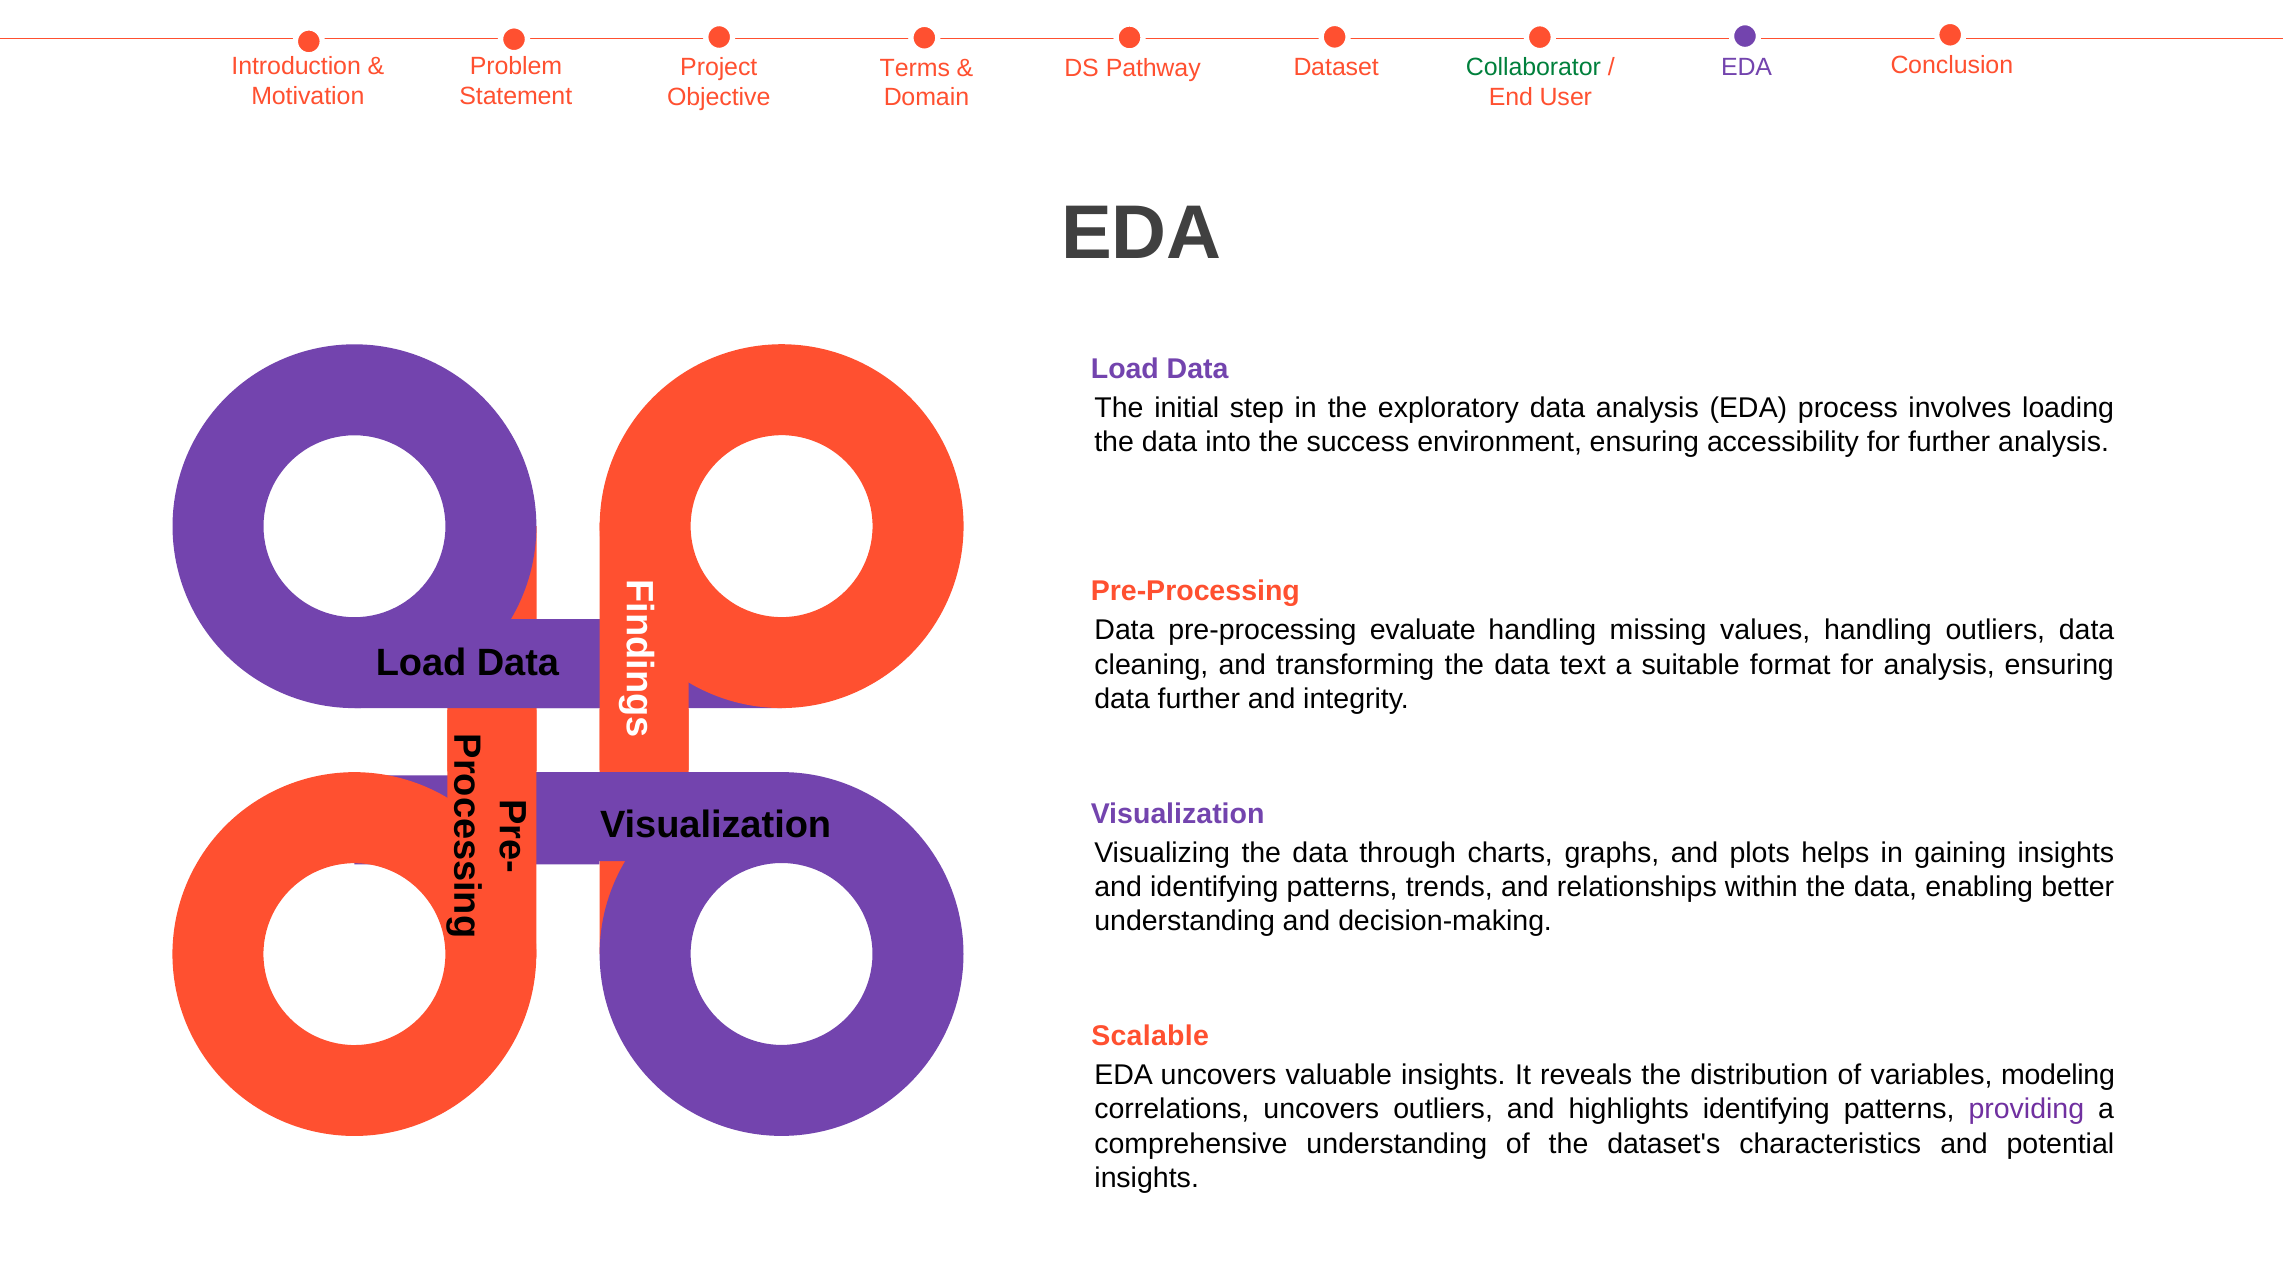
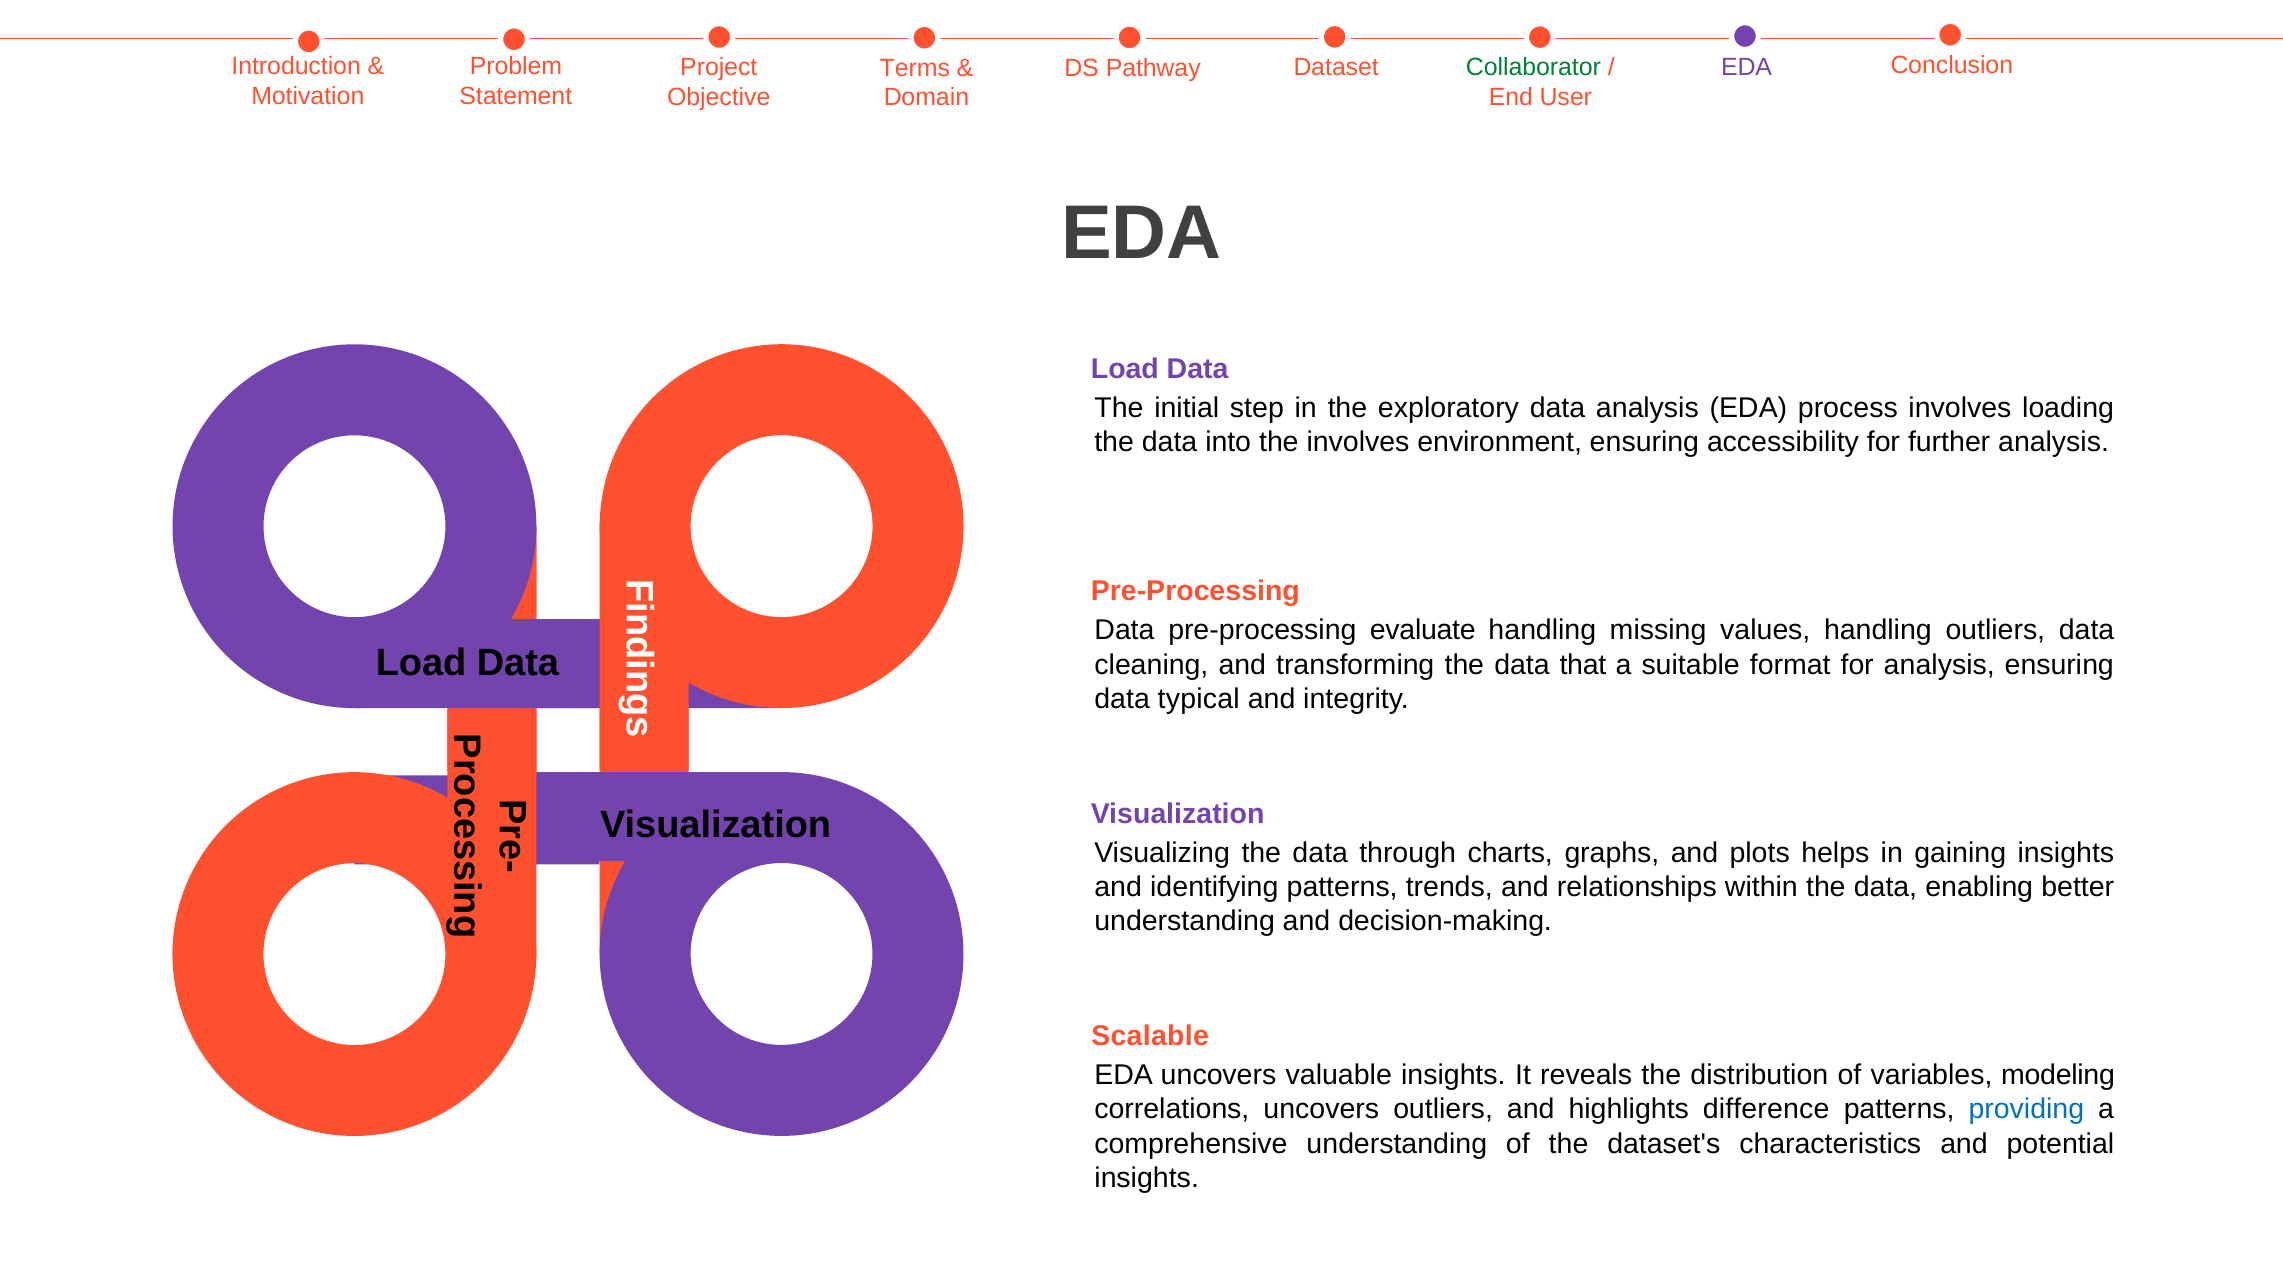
the success: success -> involves
text: text -> that
data further: further -> typical
highlights identifying: identifying -> difference
providing colour: purple -> blue
